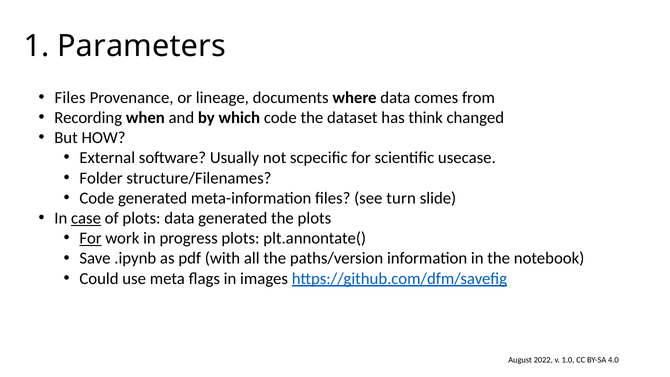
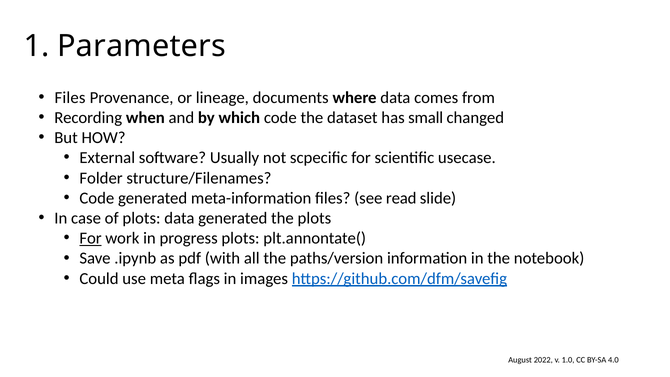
think: think -> small
turn: turn -> read
case underline: present -> none
